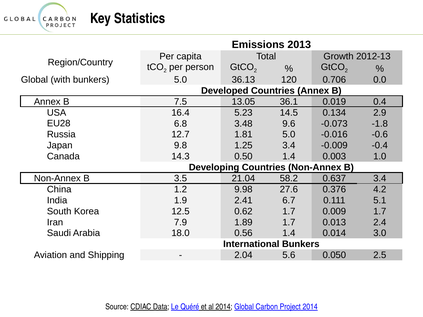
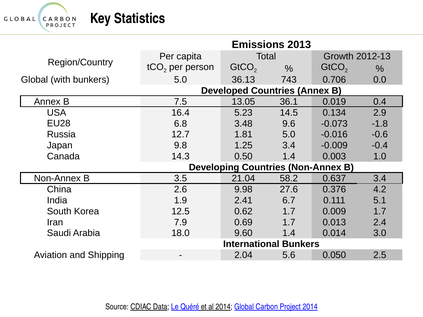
120: 120 -> 743
1.2: 1.2 -> 2.6
1.89: 1.89 -> 0.69
0.56: 0.56 -> 9.60
